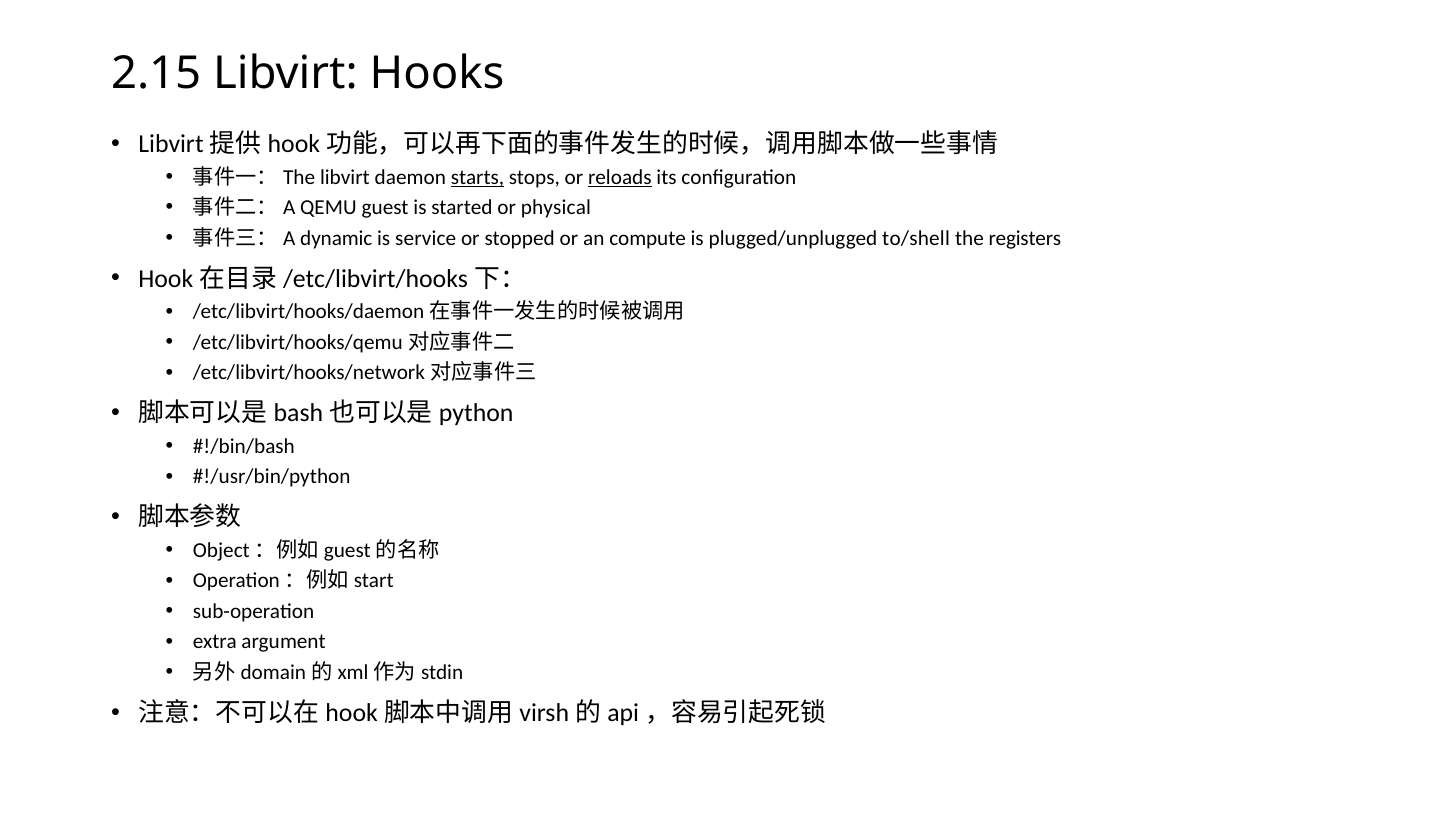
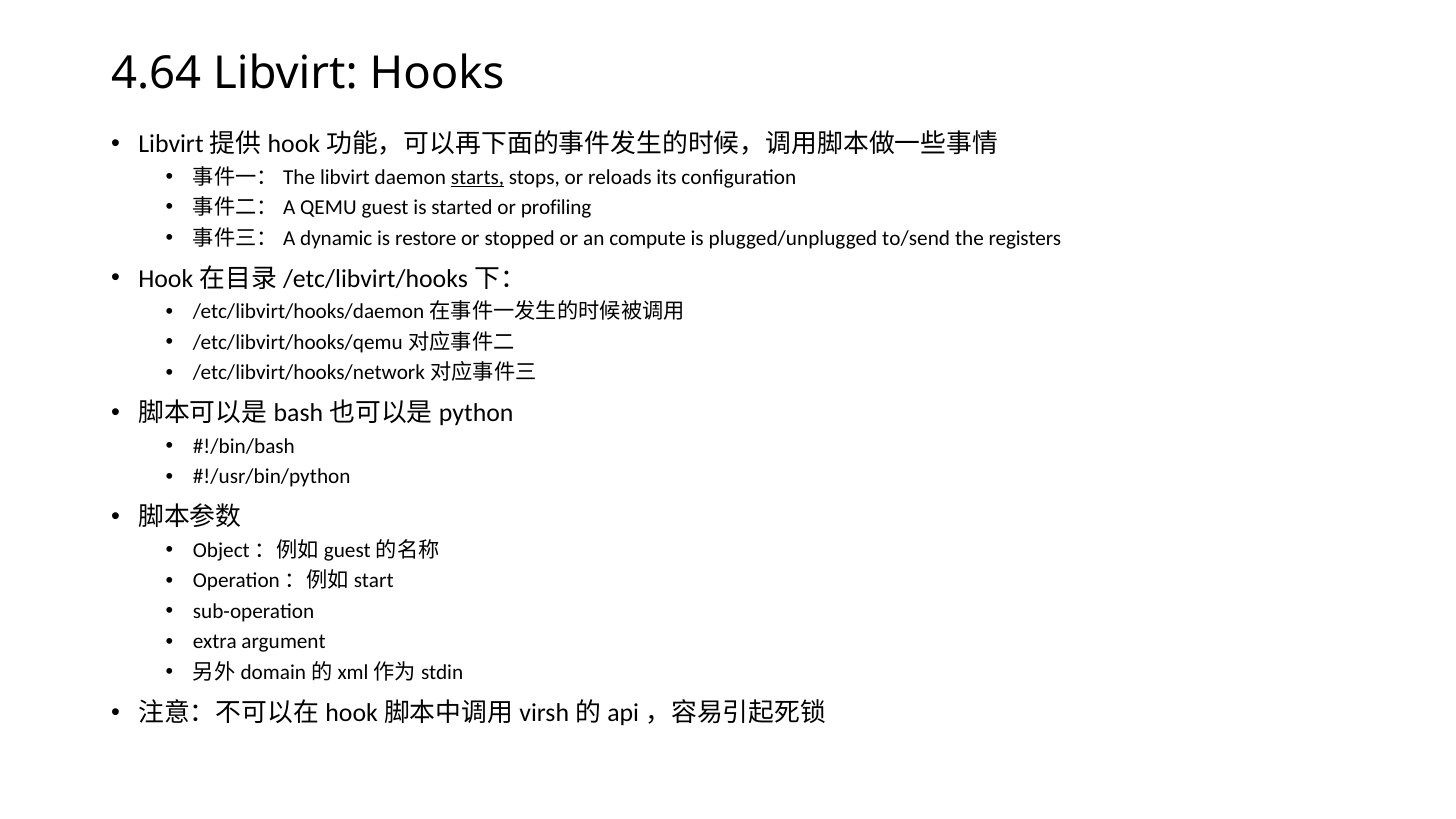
2.15: 2.15 -> 4.64
reloads underline: present -> none
physical: physical -> profiling
service: service -> restore
to/shell: to/shell -> to/send
